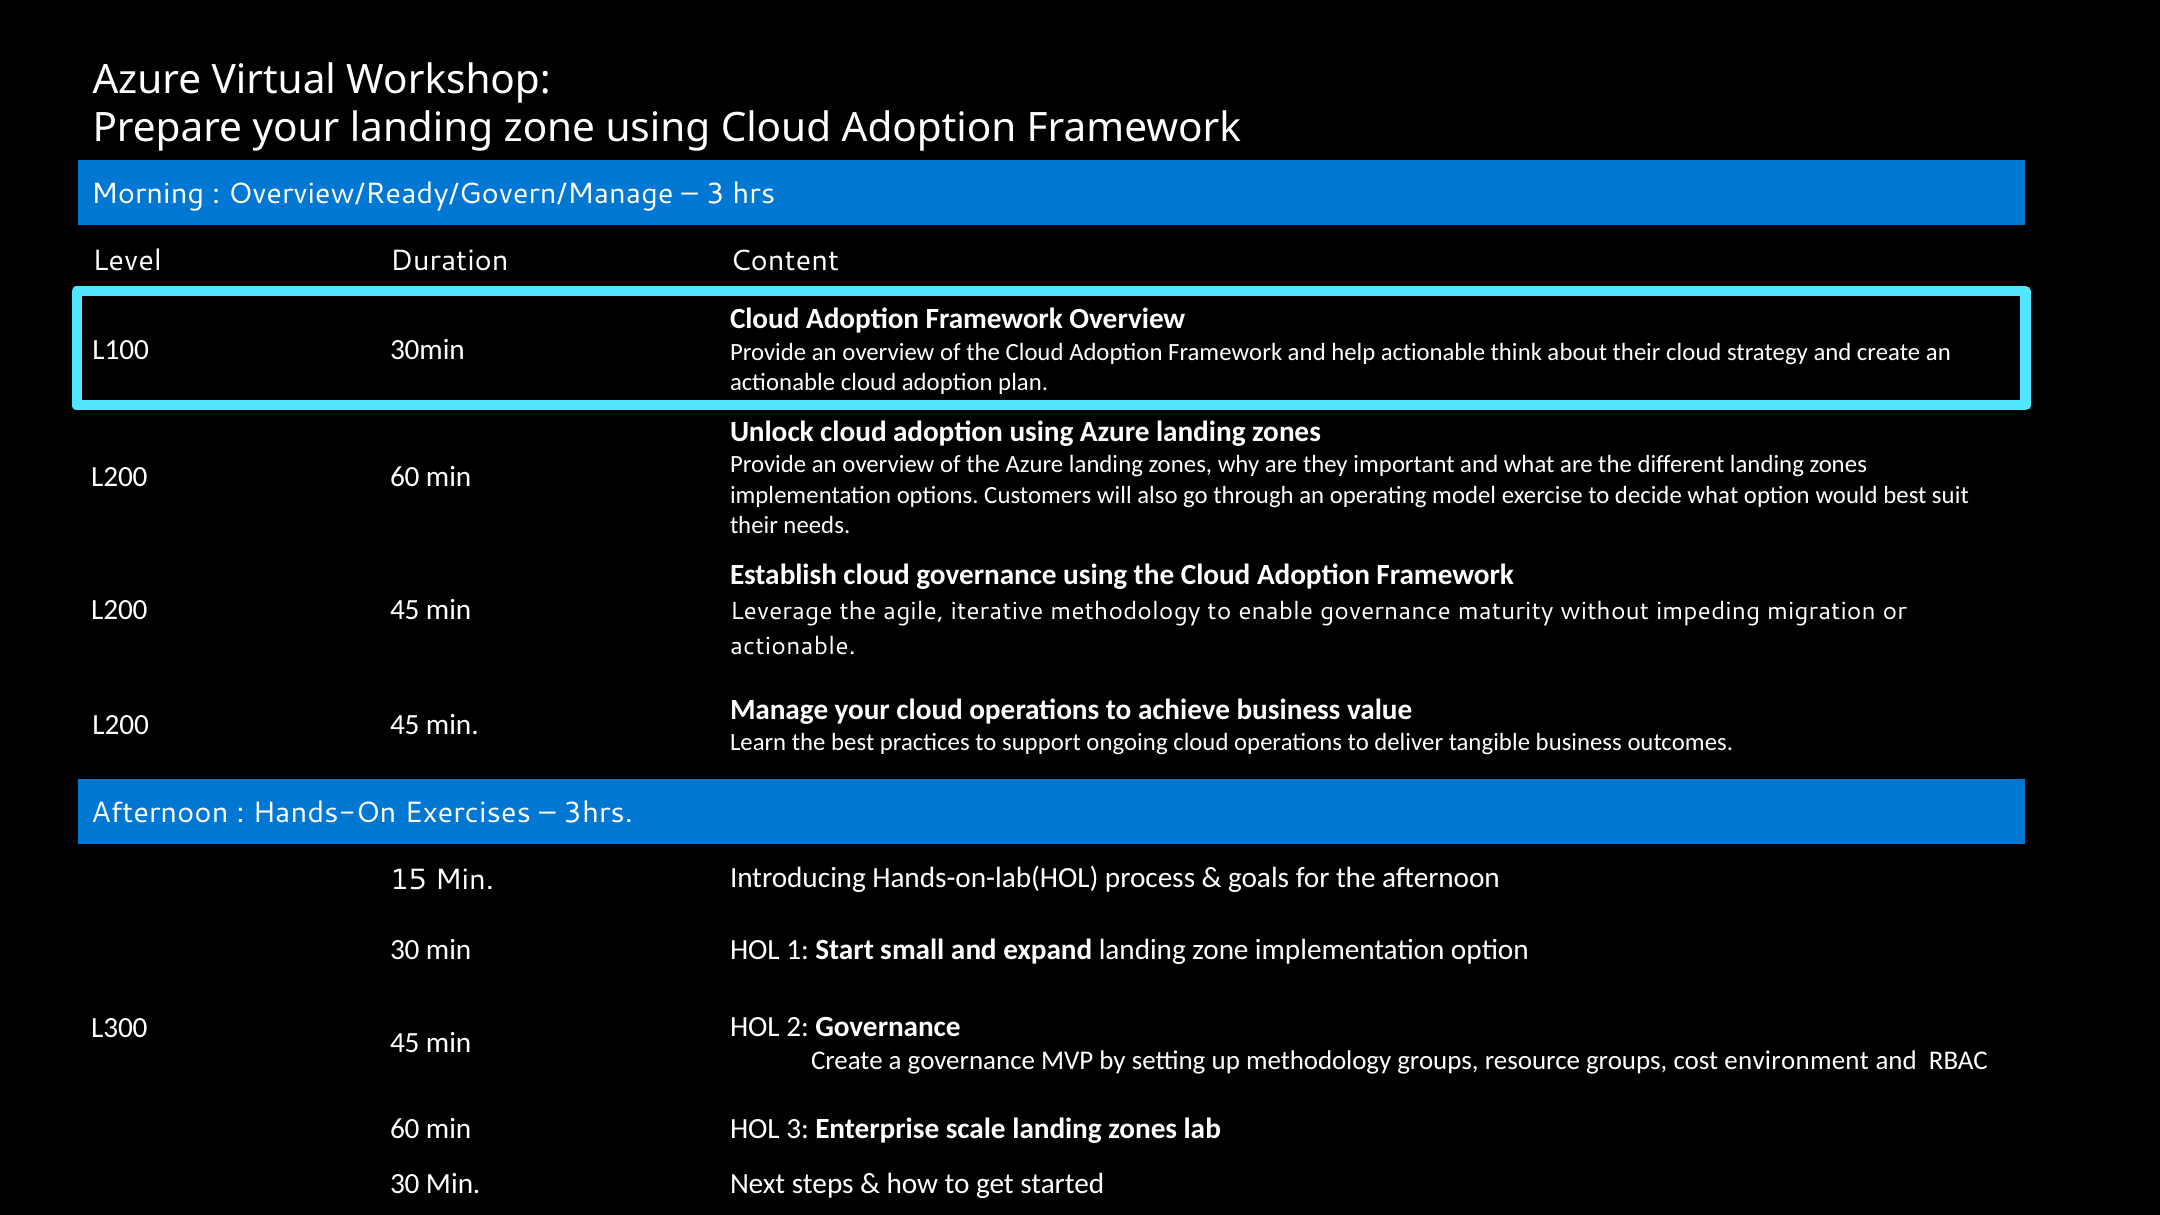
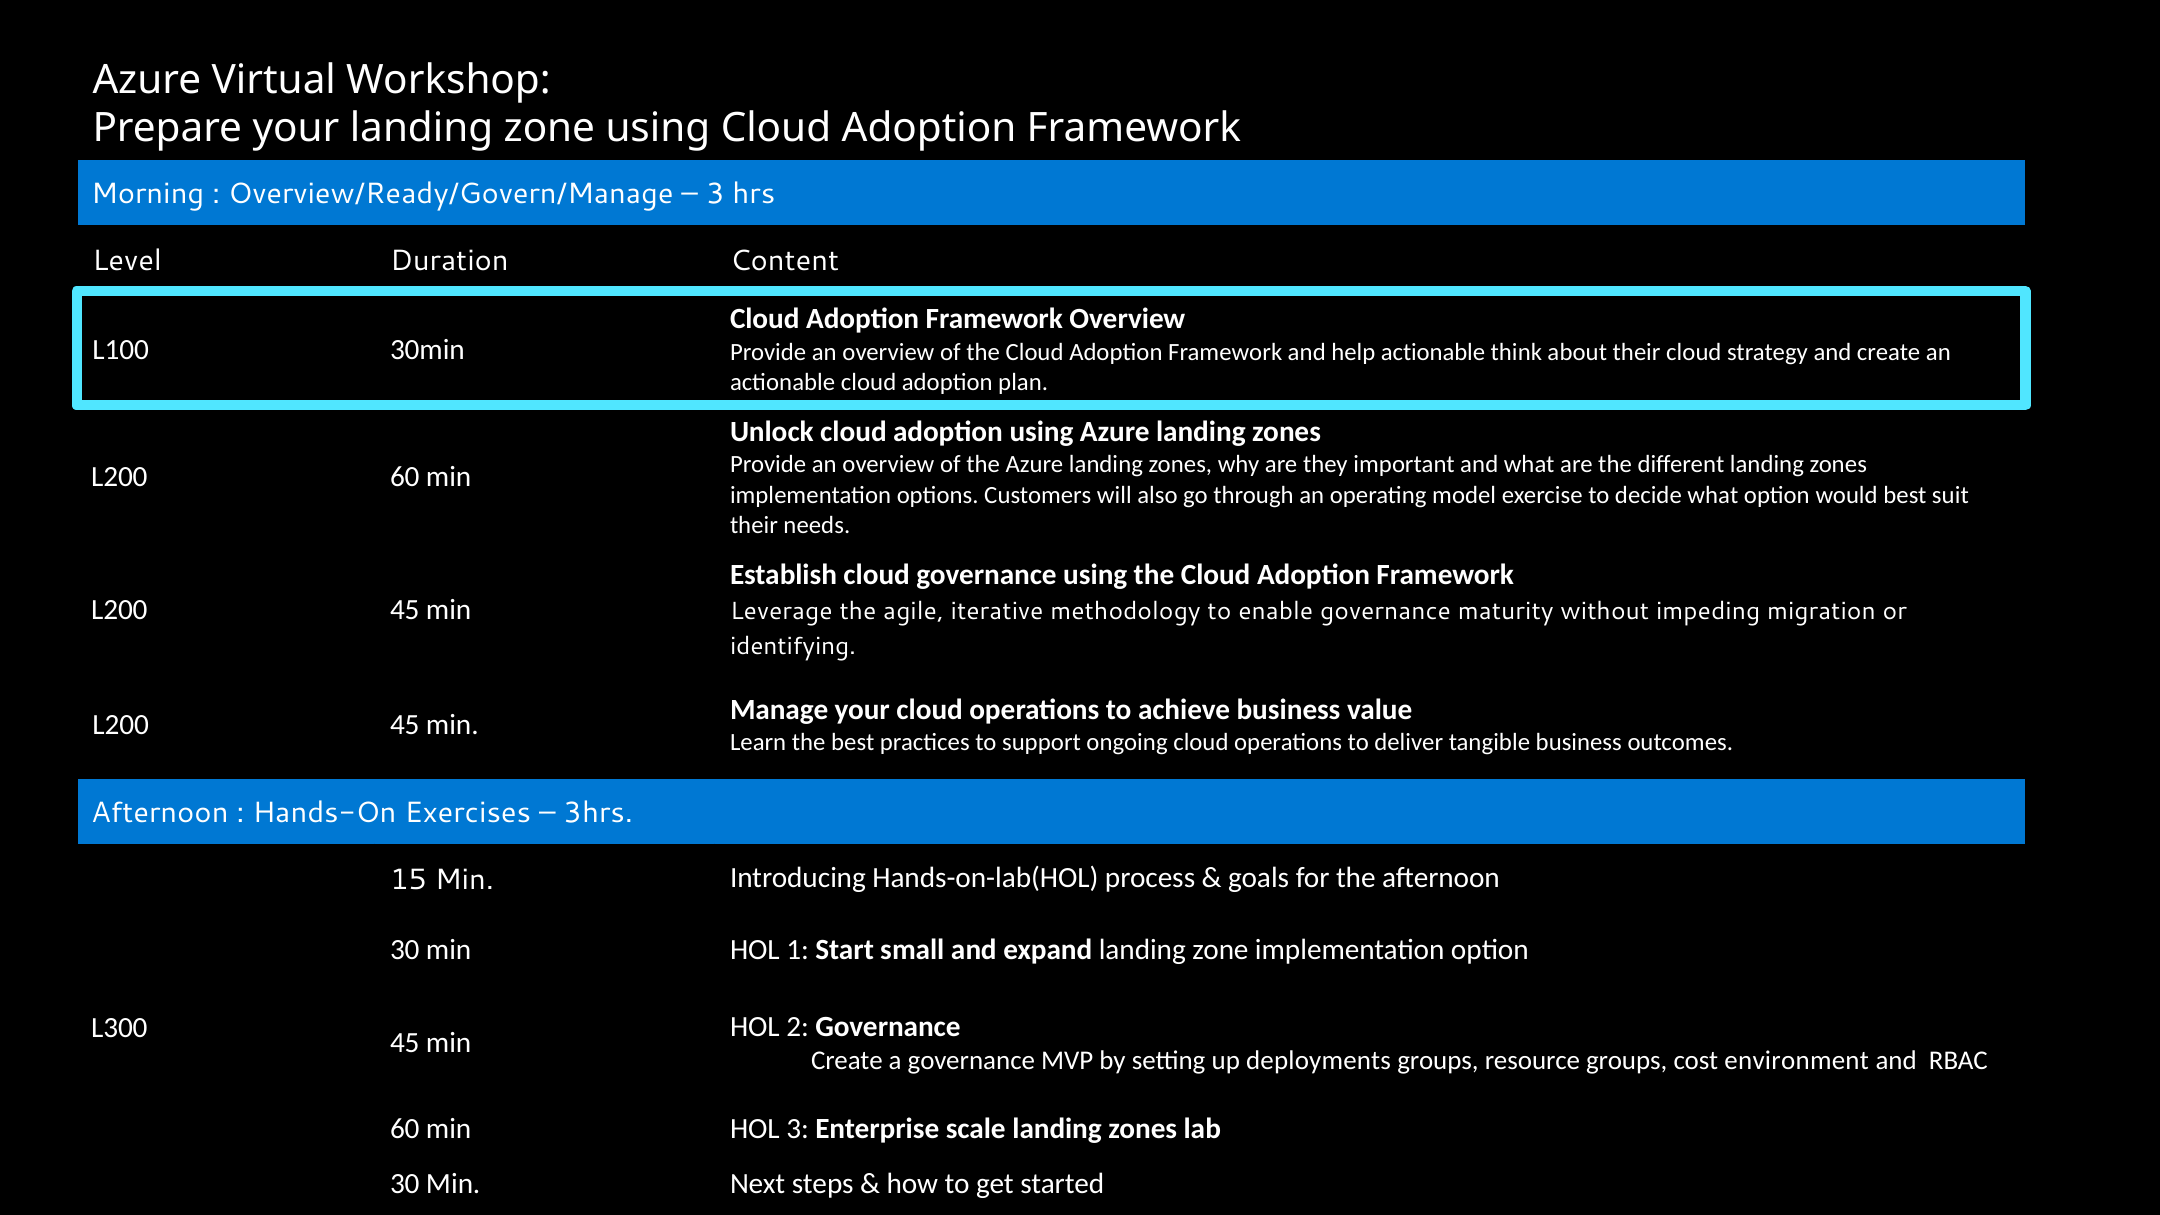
actionable at (793, 647): actionable -> identifying
up methodology: methodology -> deployments
